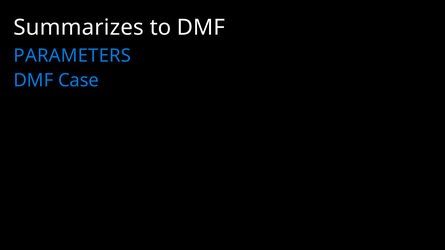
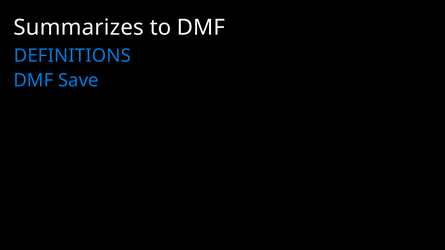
PARAMETERS: PARAMETERS -> DEFINITIONS
Case: Case -> Save
